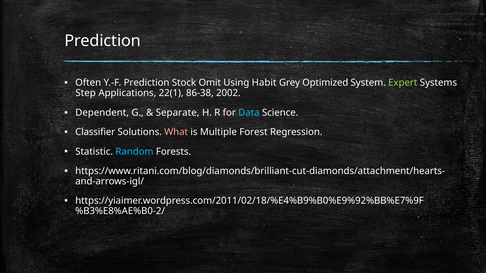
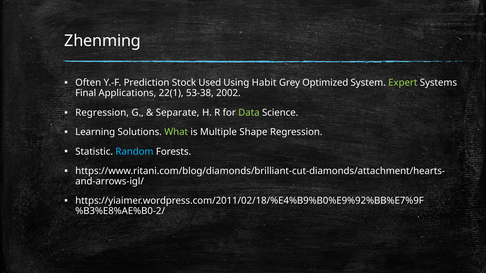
Prediction at (103, 41): Prediction -> Zhenming
Omit: Omit -> Used
Step: Step -> Final
86-38: 86-38 -> 53-38
Dependent at (102, 113): Dependent -> Regression
Data colour: light blue -> light green
Classifier: Classifier -> Learning
What colour: pink -> light green
Forest: Forest -> Shape
